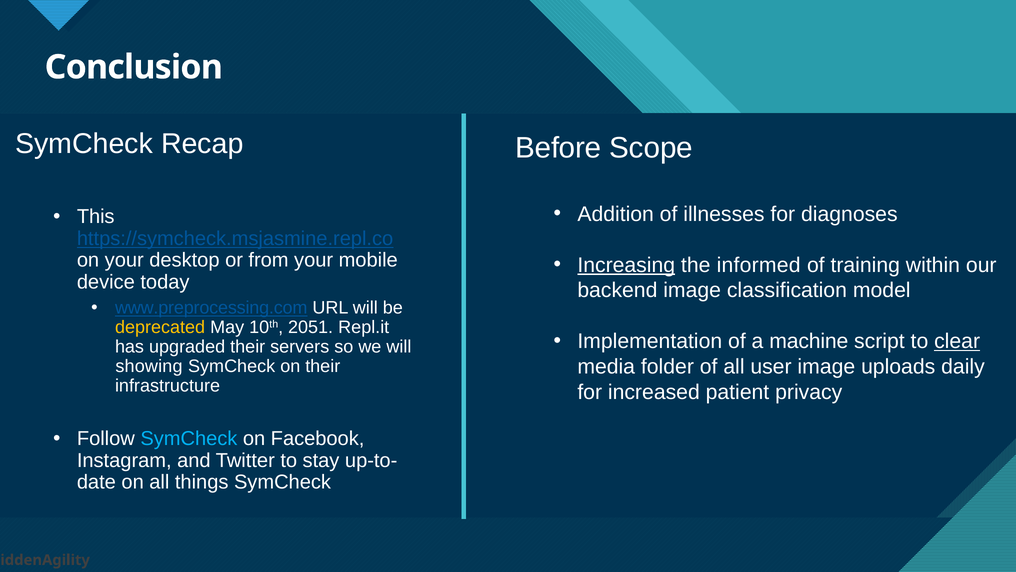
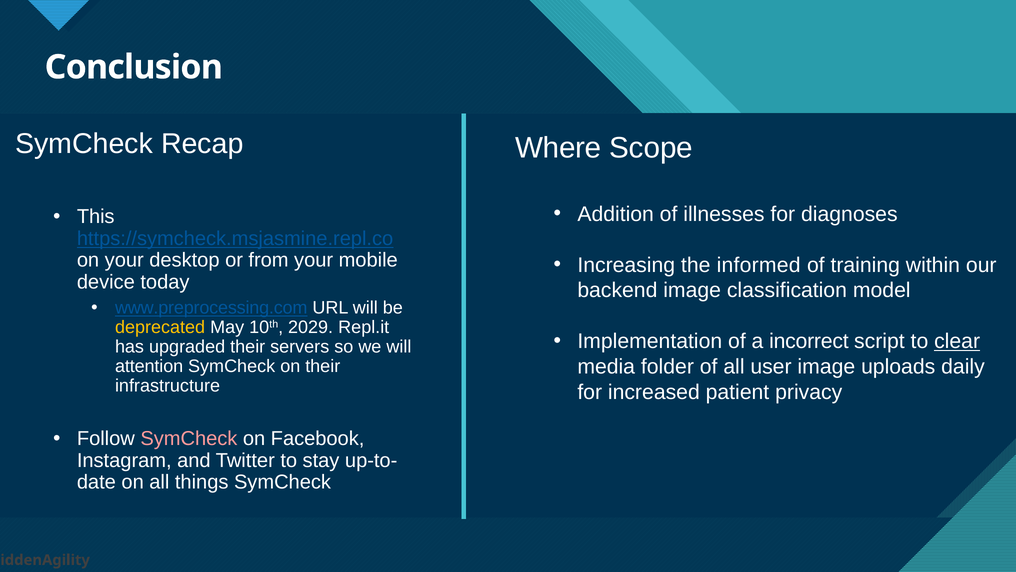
Before: Before -> Where
Increasing underline: present -> none
2051: 2051 -> 2029
machine: machine -> incorrect
showing: showing -> attention
SymCheck at (189, 438) colour: light blue -> pink
